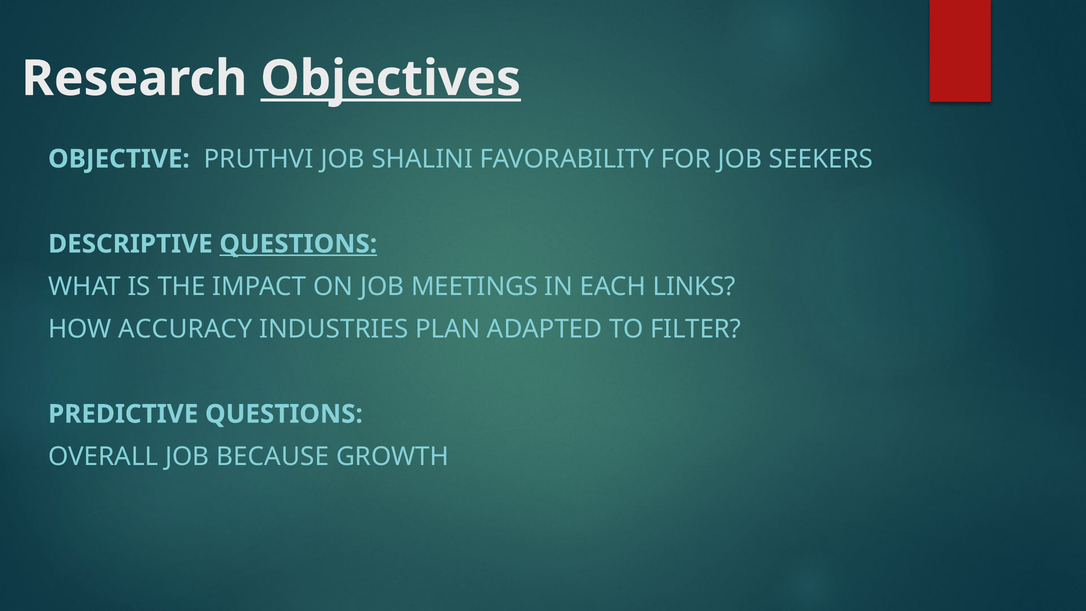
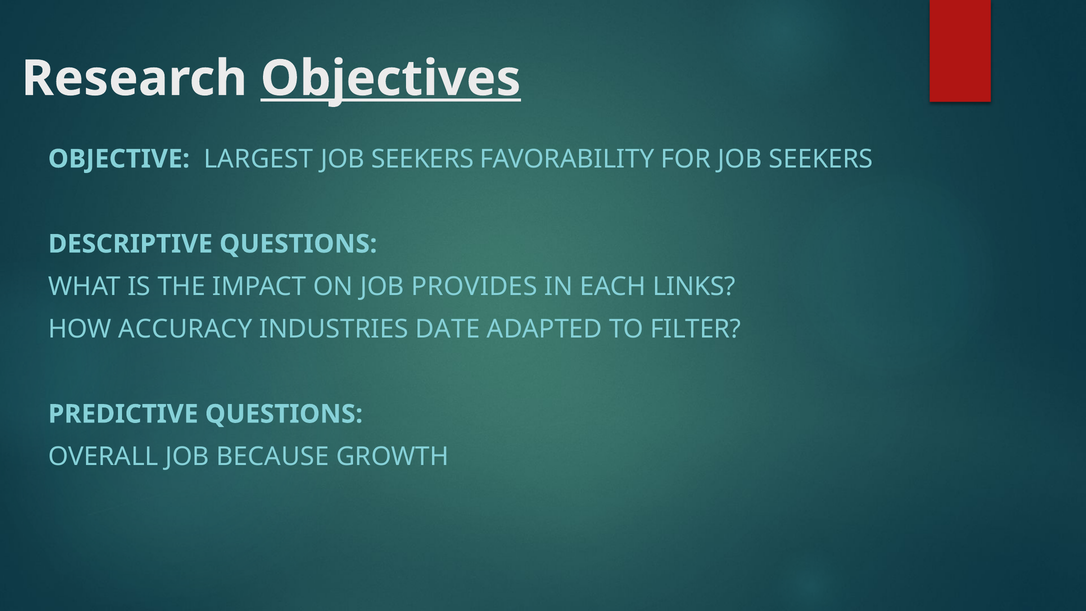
PRUTHVI: PRUTHVI -> LARGEST
SHALINI at (422, 159): SHALINI -> SEEKERS
QUESTIONS at (298, 244) underline: present -> none
MEETINGS: MEETINGS -> PROVIDES
PLAN: PLAN -> DATE
